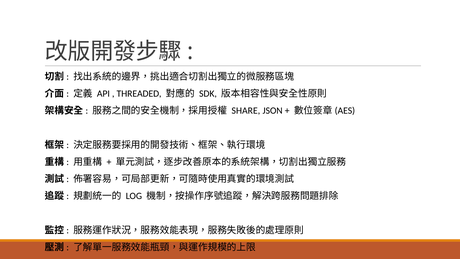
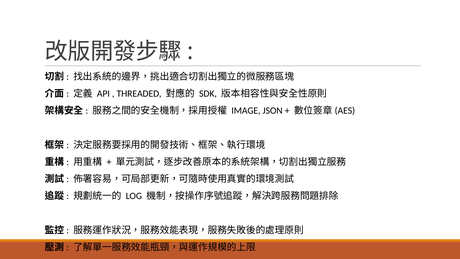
SHARE: SHARE -> IMAGE
